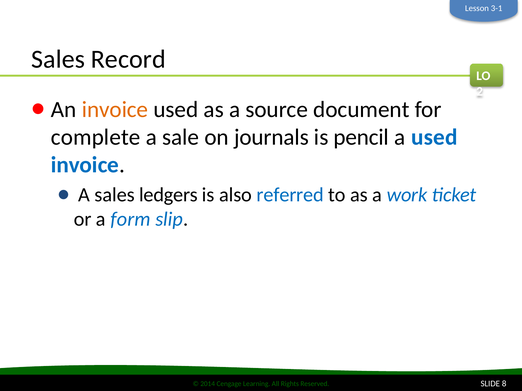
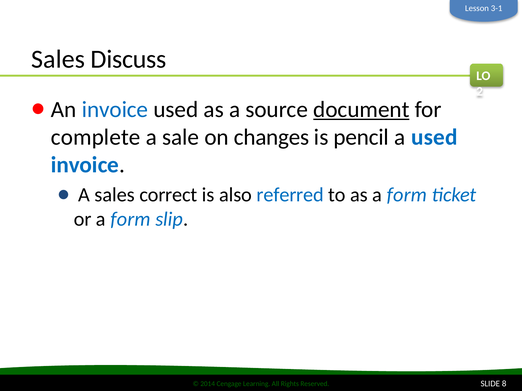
Record: Record -> Discuss
invoice at (115, 110) colour: orange -> blue
document underline: none -> present
journals: journals -> changes
ledgers: ledgers -> correct
as a work: work -> form
